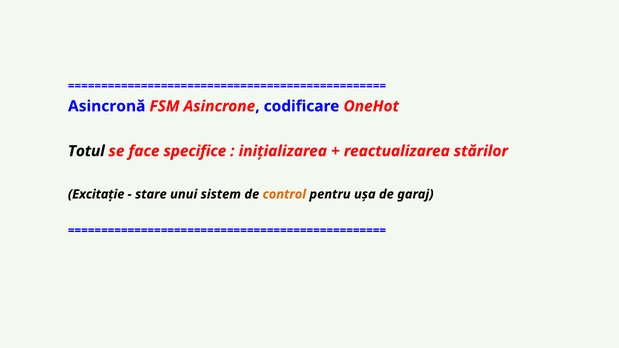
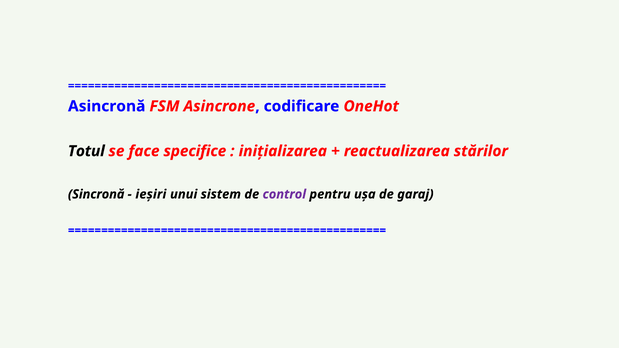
Excitație: Excitație -> Sincronă
stare: stare -> ieșiri
control colour: orange -> purple
